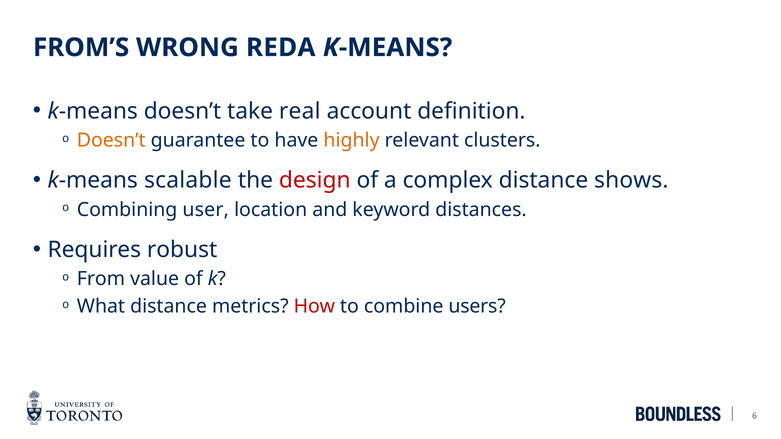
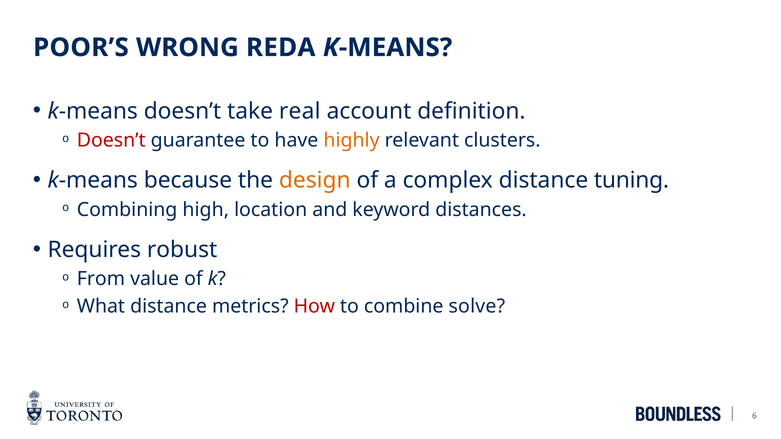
FROM’S: FROM’S -> POOR’S
Doesn’t at (111, 140) colour: orange -> red
scalable: scalable -> because
design colour: red -> orange
shows: shows -> tuning
user: user -> high
users: users -> solve
